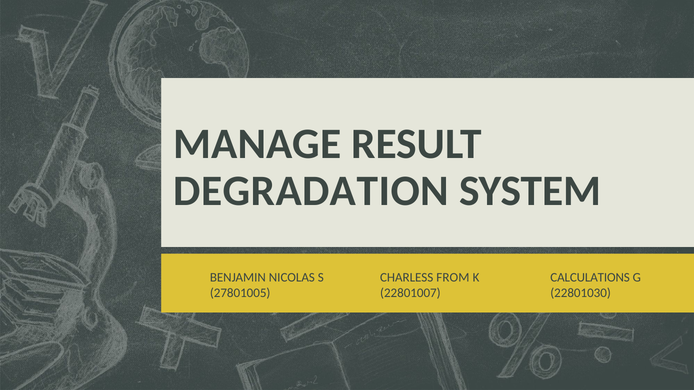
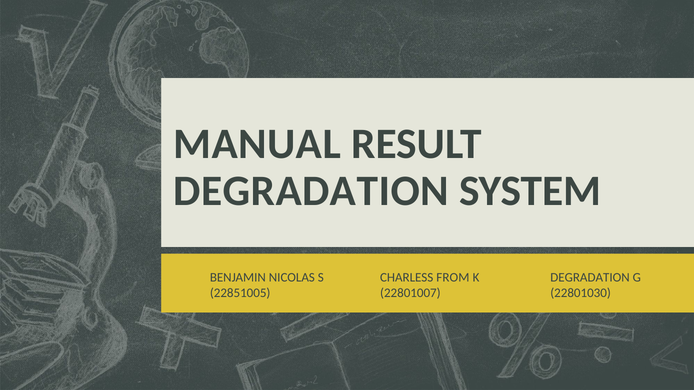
MANAGE: MANAGE -> MANUAL
CALCULATIONS at (590, 278): CALCULATIONS -> DEGRADATION
27801005: 27801005 -> 22851005
